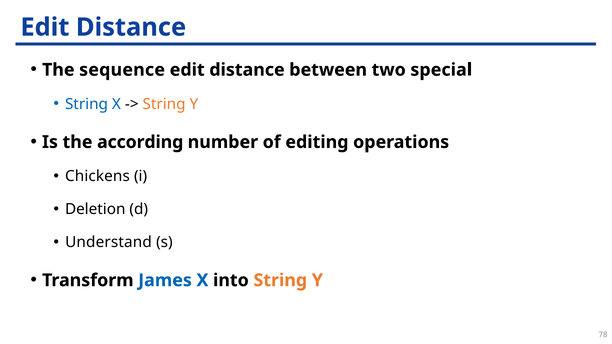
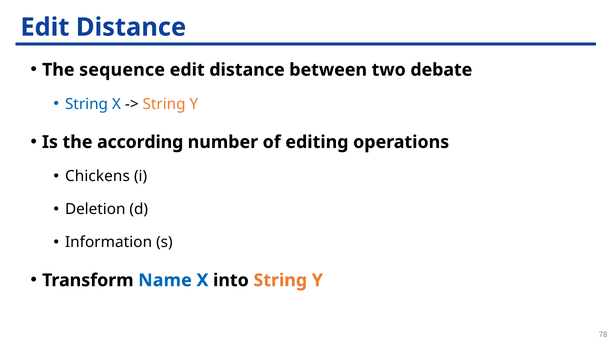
special: special -> debate
Understand: Understand -> Information
James: James -> Name
